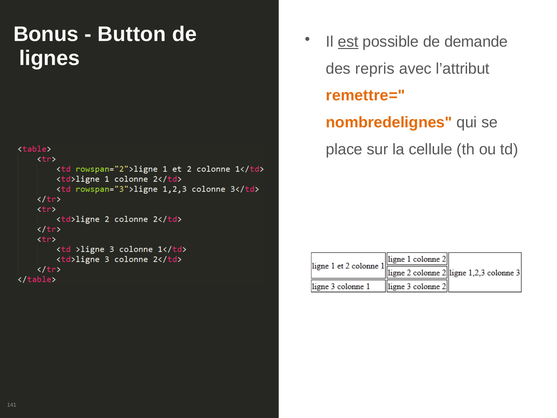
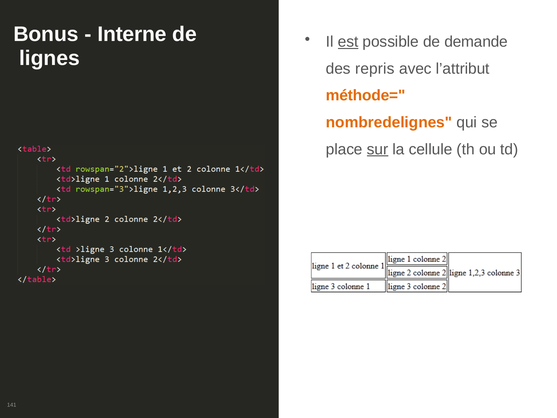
Button: Button -> Interne
remettre=: remettre= -> méthode=
sur underline: none -> present
